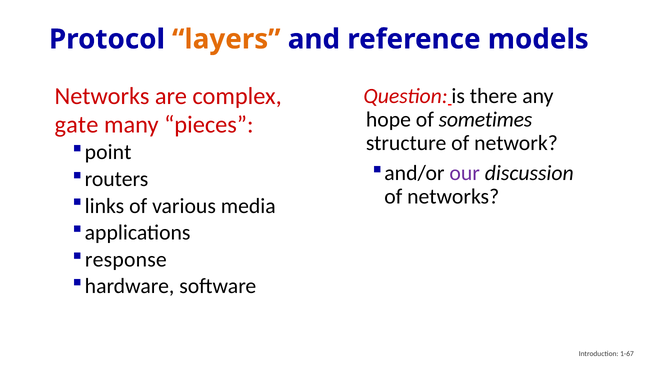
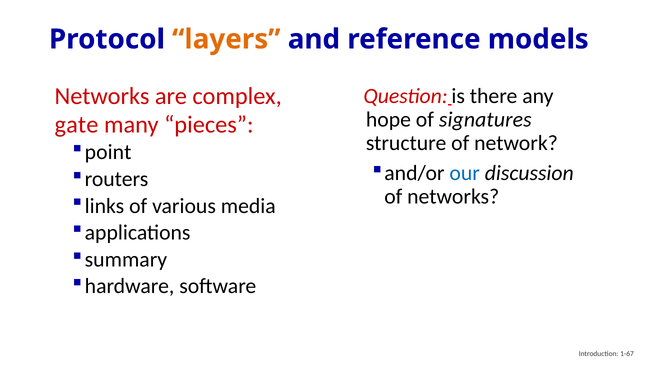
sometimes: sometimes -> signatures
our colour: purple -> blue
response: response -> summary
